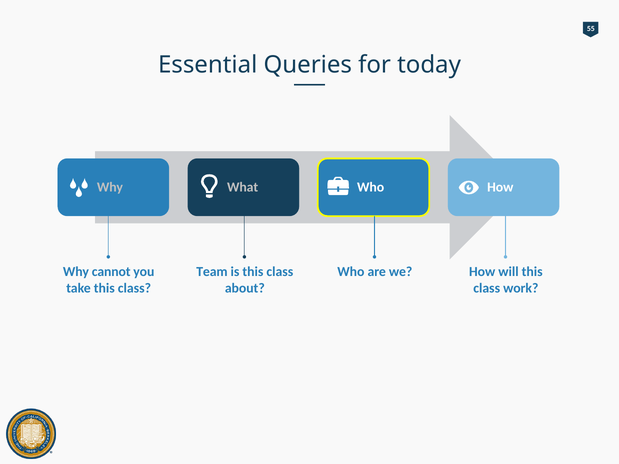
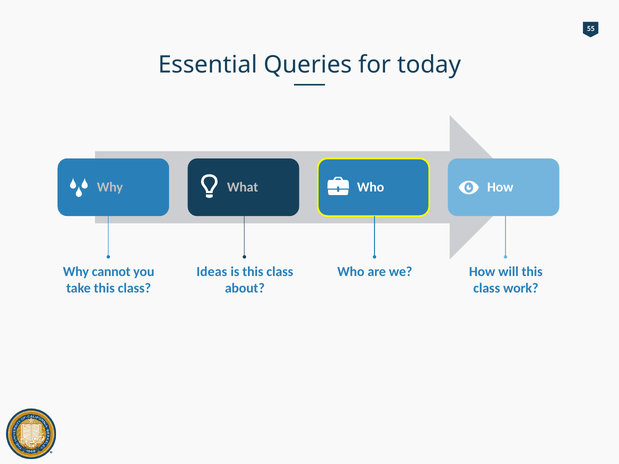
Team: Team -> Ideas
